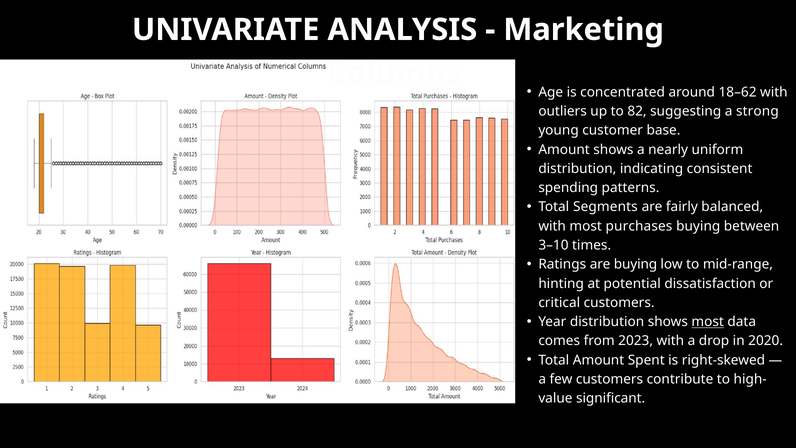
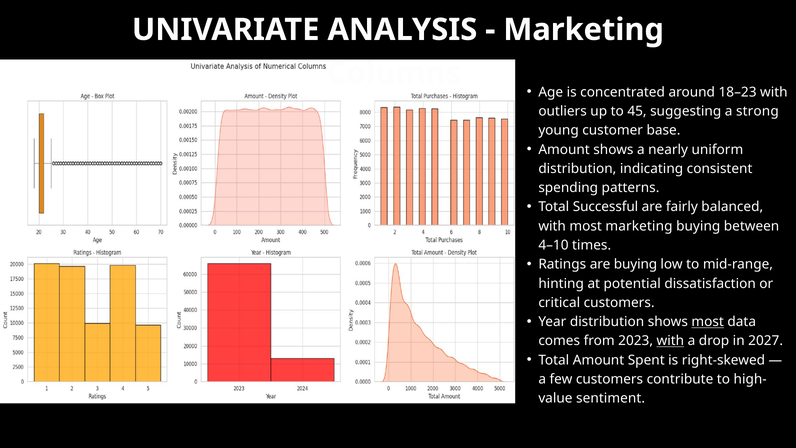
18–62: 18–62 -> 18–23
82: 82 -> 45
Segments: Segments -> Successful
most purchases: purchases -> marketing
3–10: 3–10 -> 4–10
with at (670, 341) underline: none -> present
2020: 2020 -> 2027
significant: significant -> sentiment
